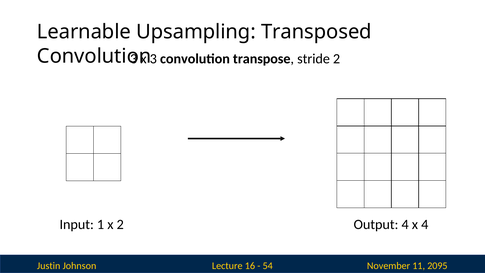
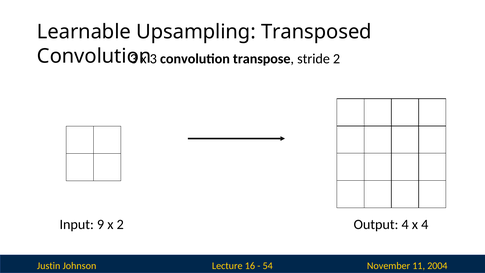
1: 1 -> 9
2095: 2095 -> 2004
